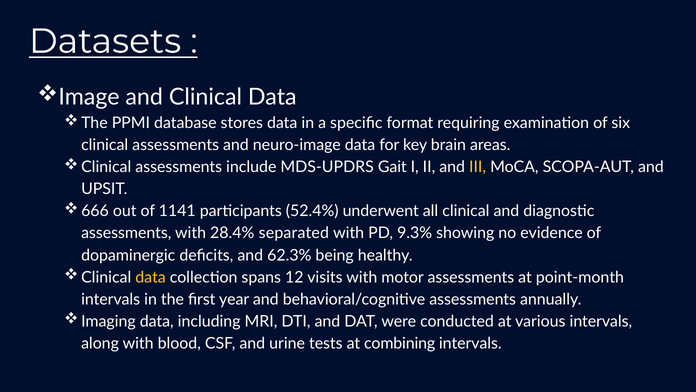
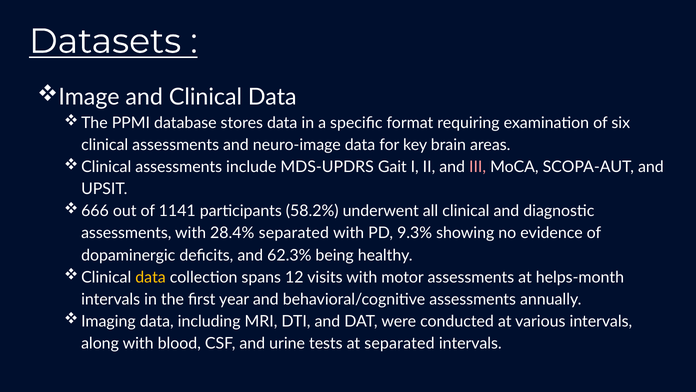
III colour: yellow -> pink
52.4%: 52.4% -> 58.2%
point-month: point-month -> helps-month
at combining: combining -> separated
